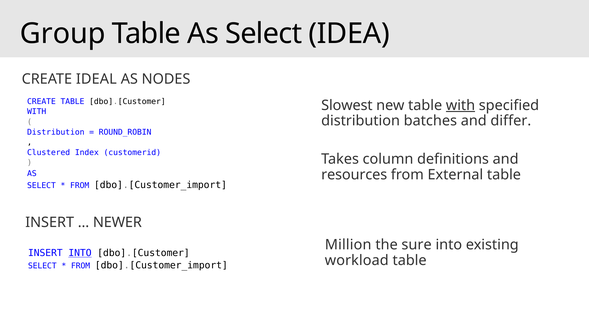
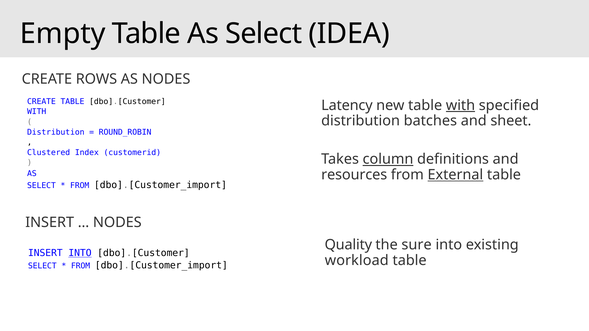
Group: Group -> Empty
IDEAL: IDEAL -> ROWS
Slowest: Slowest -> Latency
differ: differ -> sheet
column underline: none -> present
External underline: none -> present
NEWER at (117, 223): NEWER -> NODES
Million: Million -> Quality
